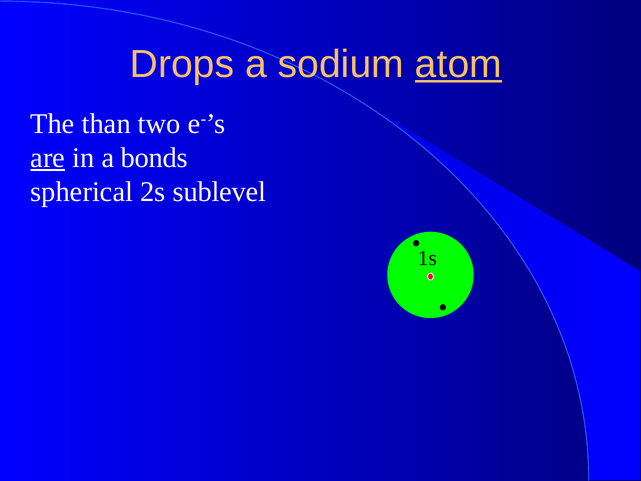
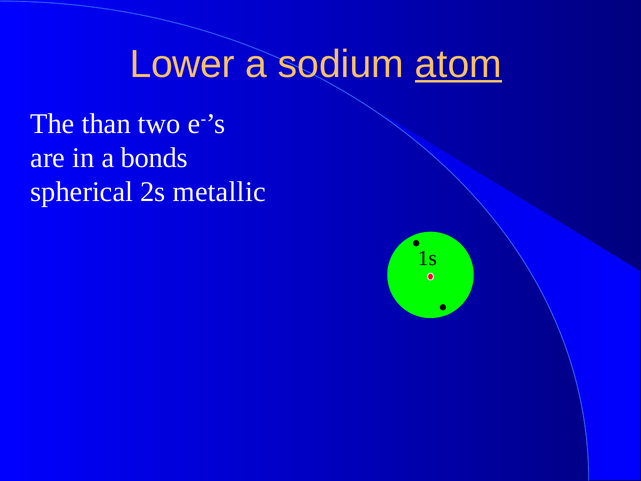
Drops: Drops -> Lower
are underline: present -> none
sublevel: sublevel -> metallic
